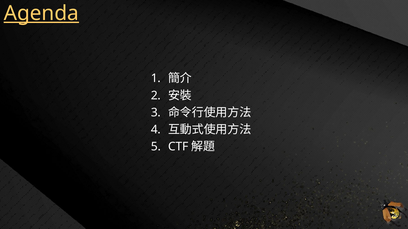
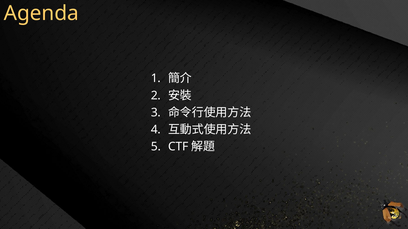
Agenda underline: present -> none
